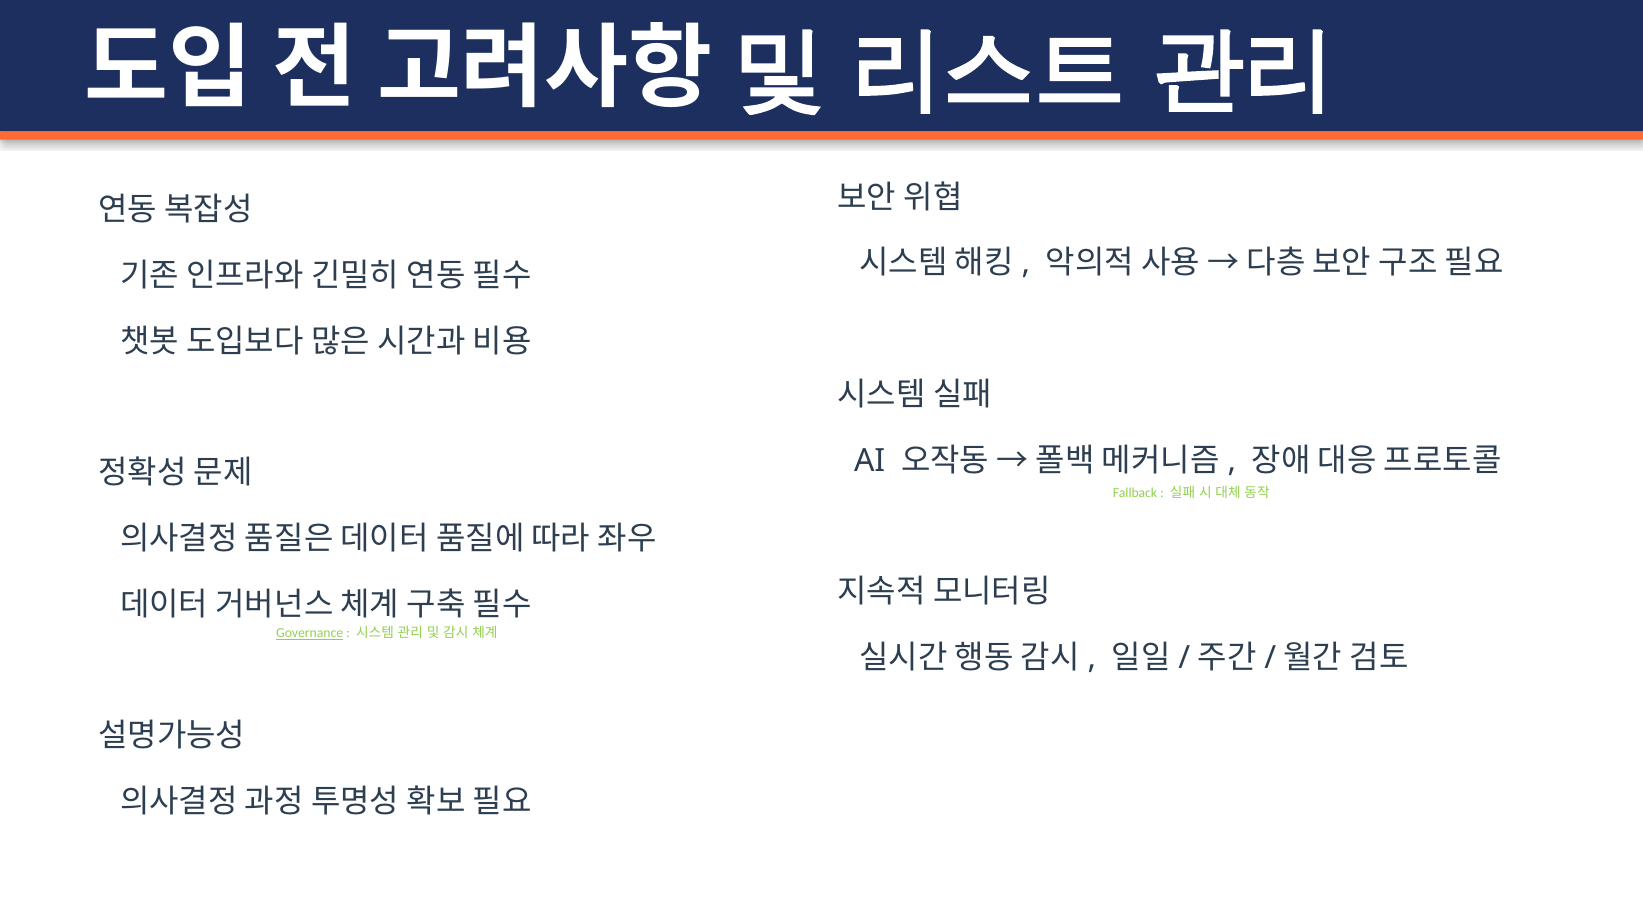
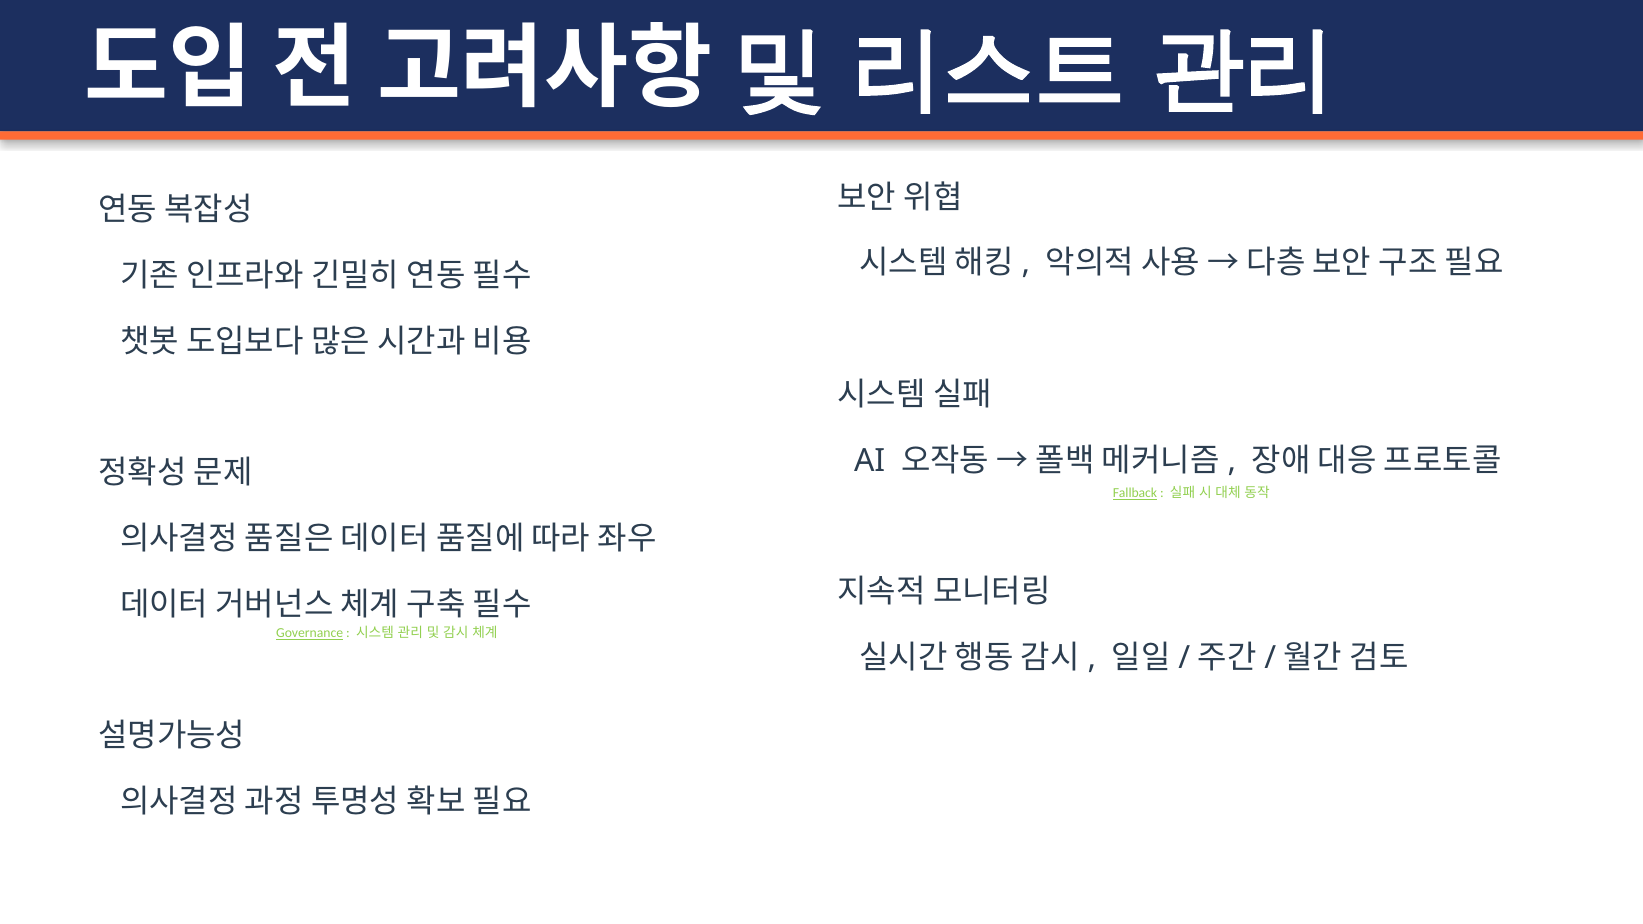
Fallback underline: none -> present
